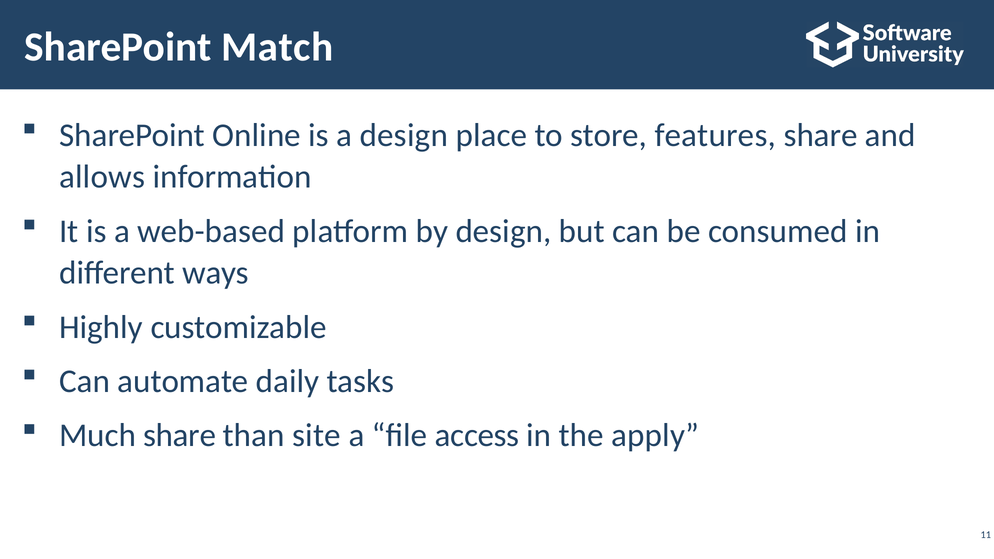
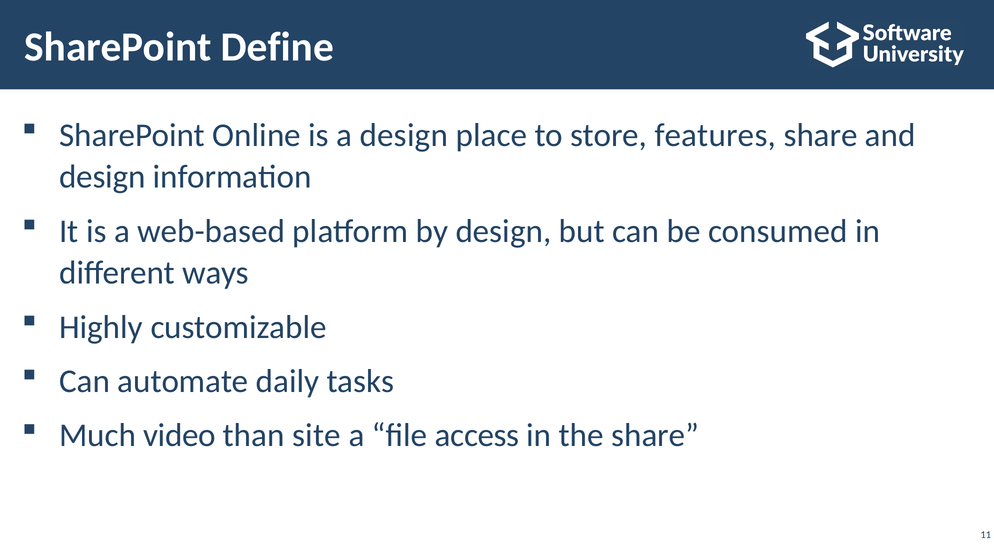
Match: Match -> Define
allows at (102, 177): allows -> design
Much share: share -> video
the apply: apply -> share
